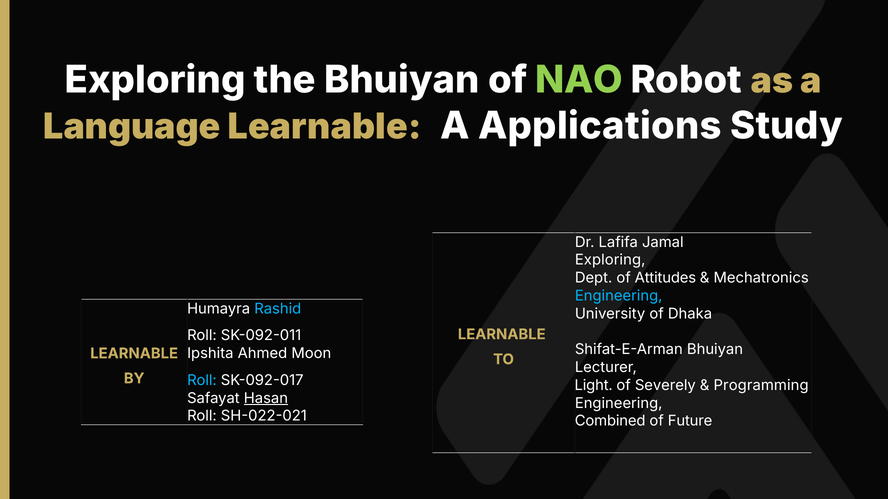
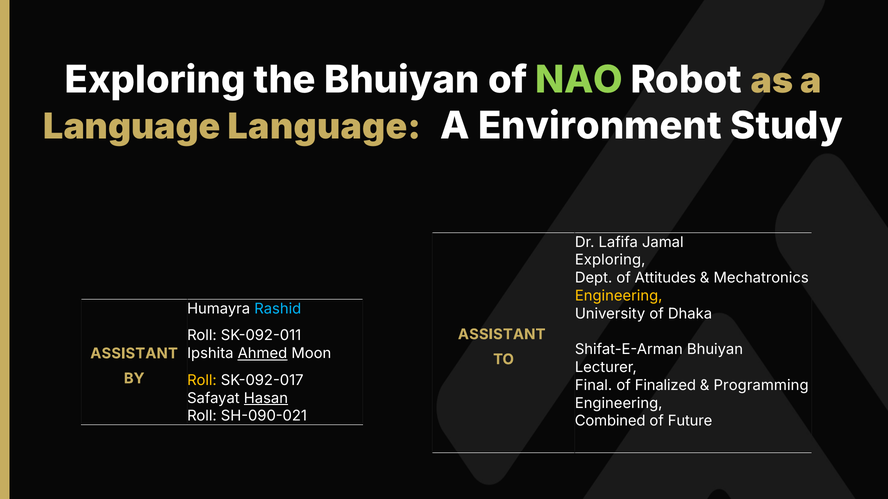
Language Learnable: Learnable -> Language
Applications: Applications -> Environment
Engineering at (619, 296) colour: light blue -> yellow
LEARNABLE at (502, 335): LEARNABLE -> ASSISTANT
LEARNABLE at (134, 354): LEARNABLE -> ASSISTANT
Ahmed underline: none -> present
Roll at (202, 381) colour: light blue -> yellow
Light: Light -> Final
Severely: Severely -> Finalized
SH-022-021: SH-022-021 -> SH-090-021
